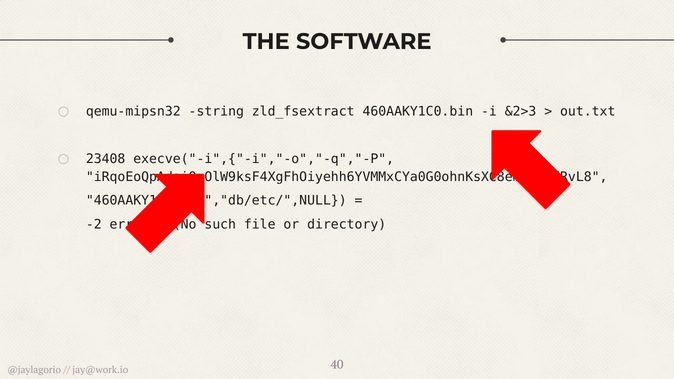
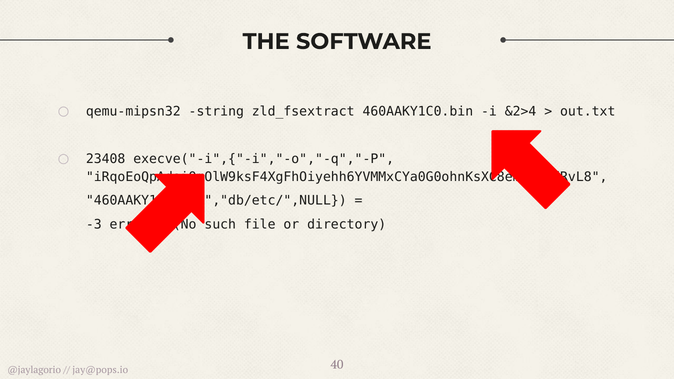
&2>3: &2>3 -> &2>4
-2: -2 -> -3
jay@work.io: jay@work.io -> jay@pops.io
